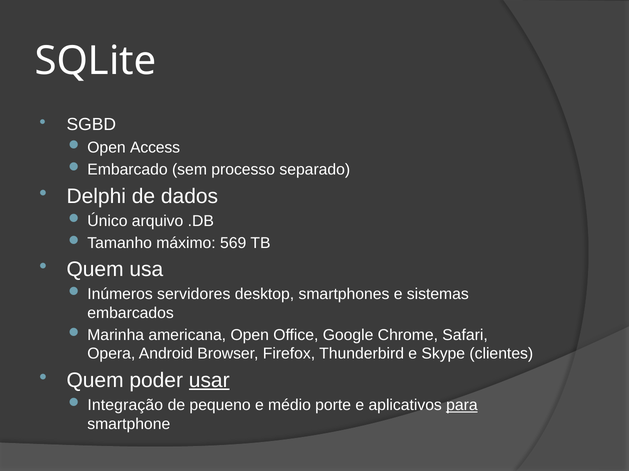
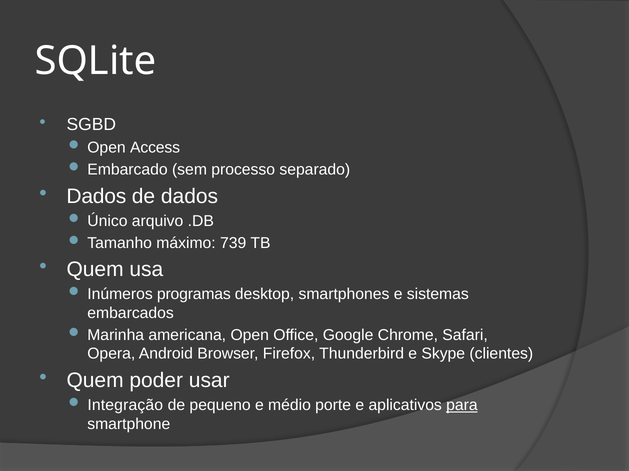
Delphi at (96, 196): Delphi -> Dados
569: 569 -> 739
servidores: servidores -> programas
usar underline: present -> none
